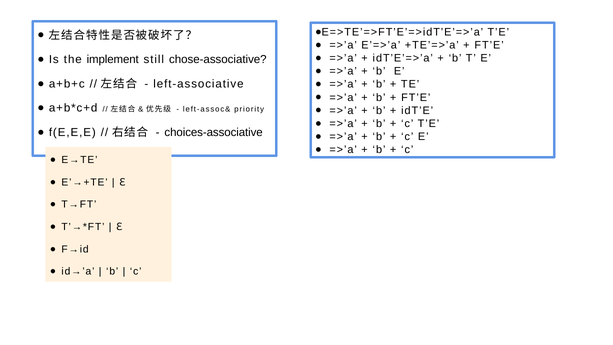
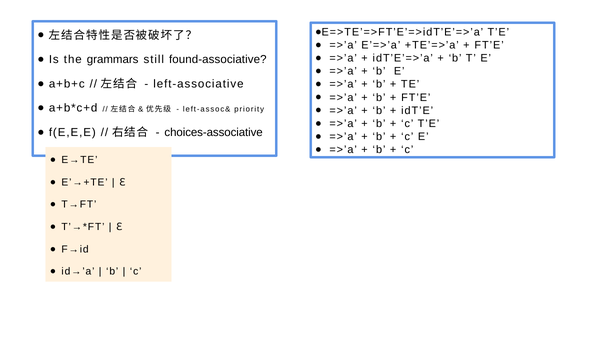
implement: implement -> grammars
chose-associative: chose-associative -> found-associative
